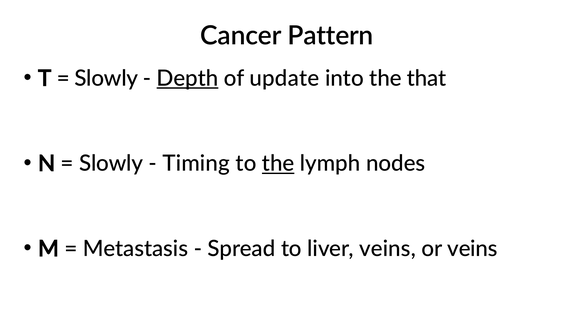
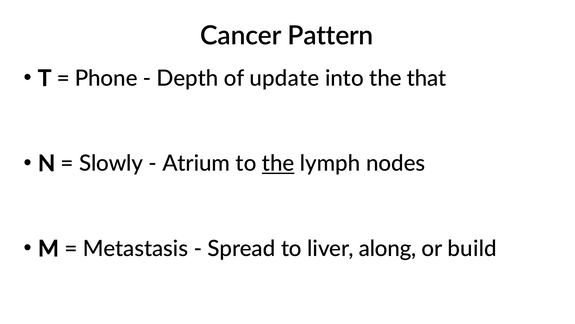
Slowly at (106, 78): Slowly -> Phone
Depth underline: present -> none
Timing: Timing -> Atrium
liver veins: veins -> along
or veins: veins -> build
